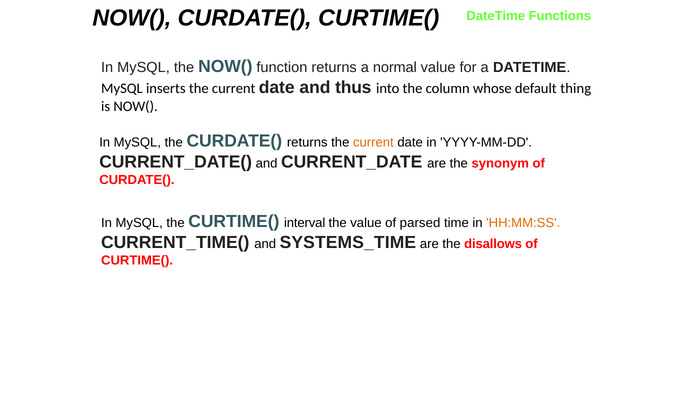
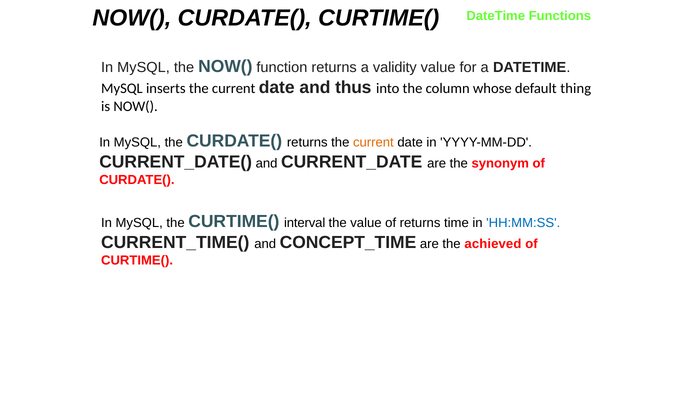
normal: normal -> validity
of parsed: parsed -> returns
HH:MM:SS colour: orange -> blue
SYSTEMS_TIME: SYSTEMS_TIME -> CONCEPT_TIME
disallows: disallows -> achieved
